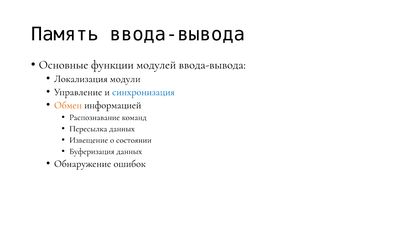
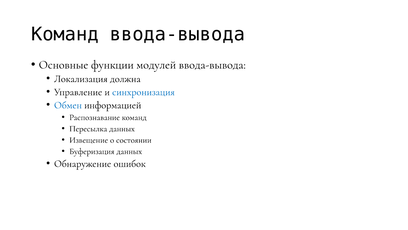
Память at (65, 34): Память -> Команд
модули: модули -> должна
Обмен colour: orange -> blue
